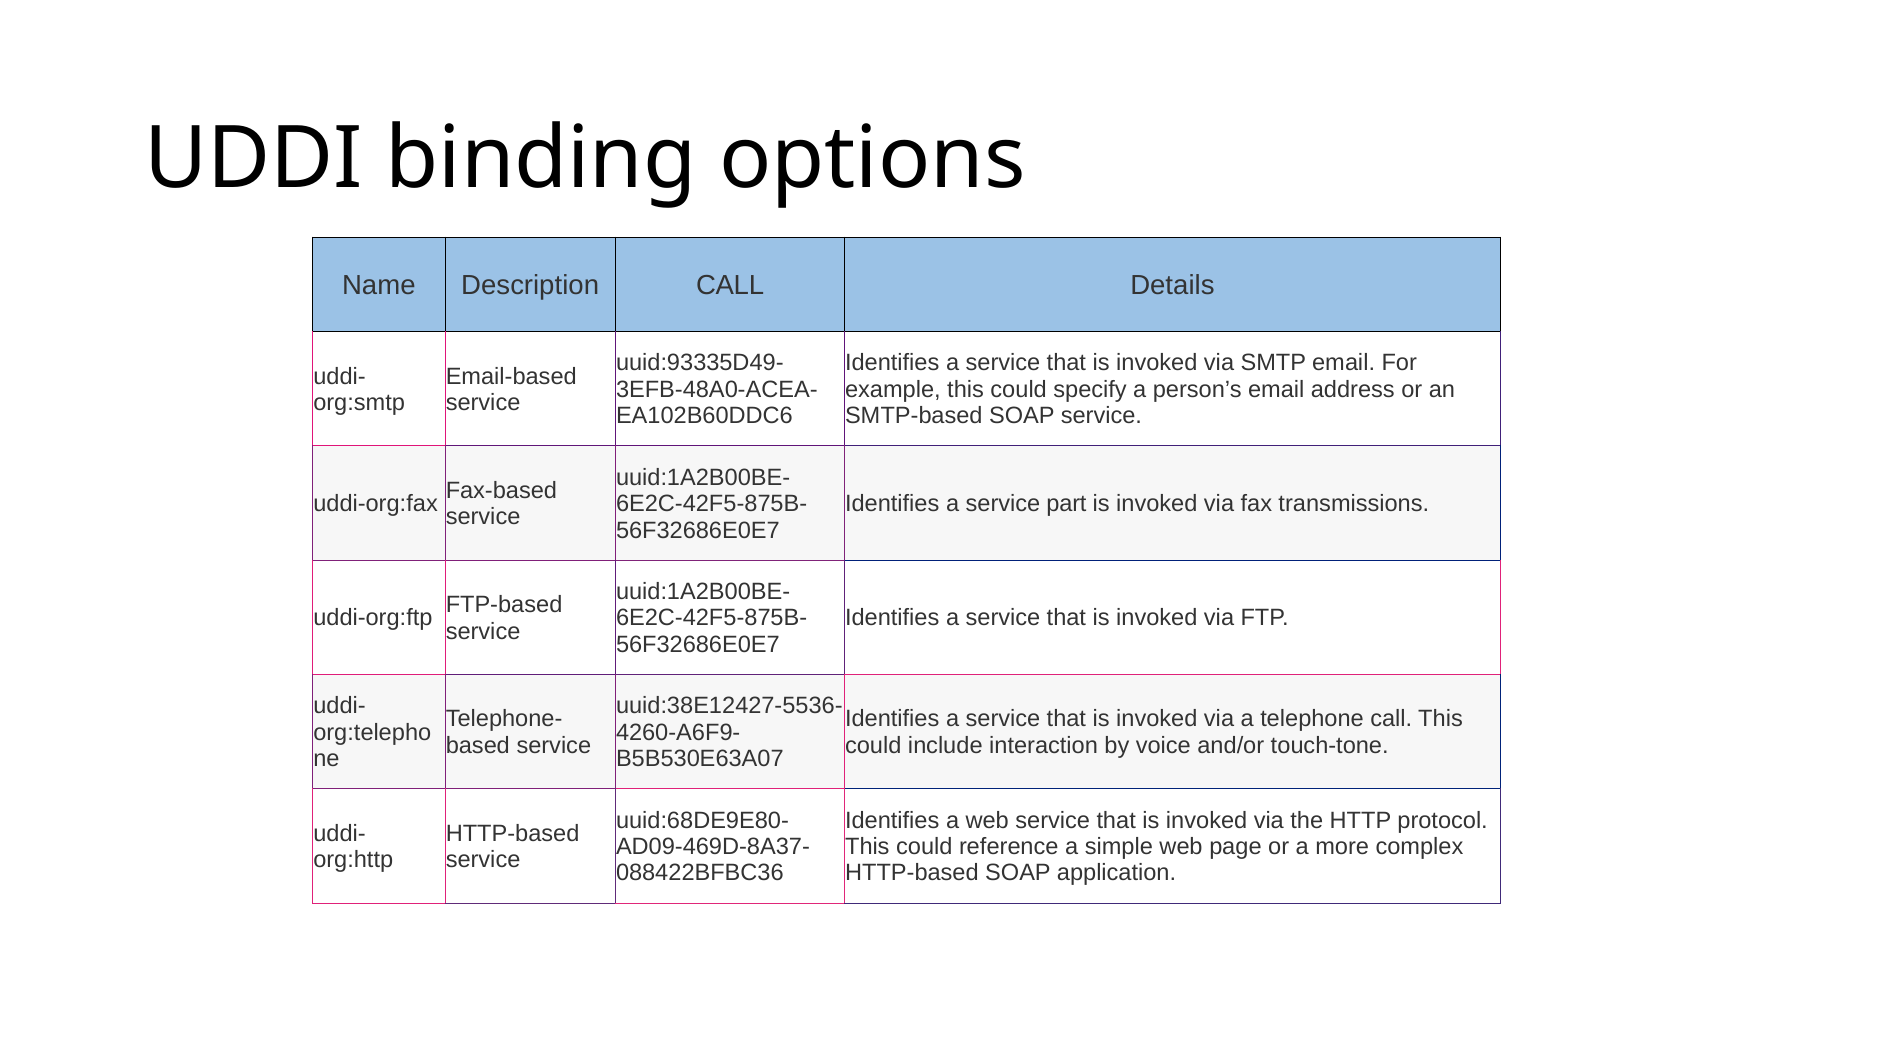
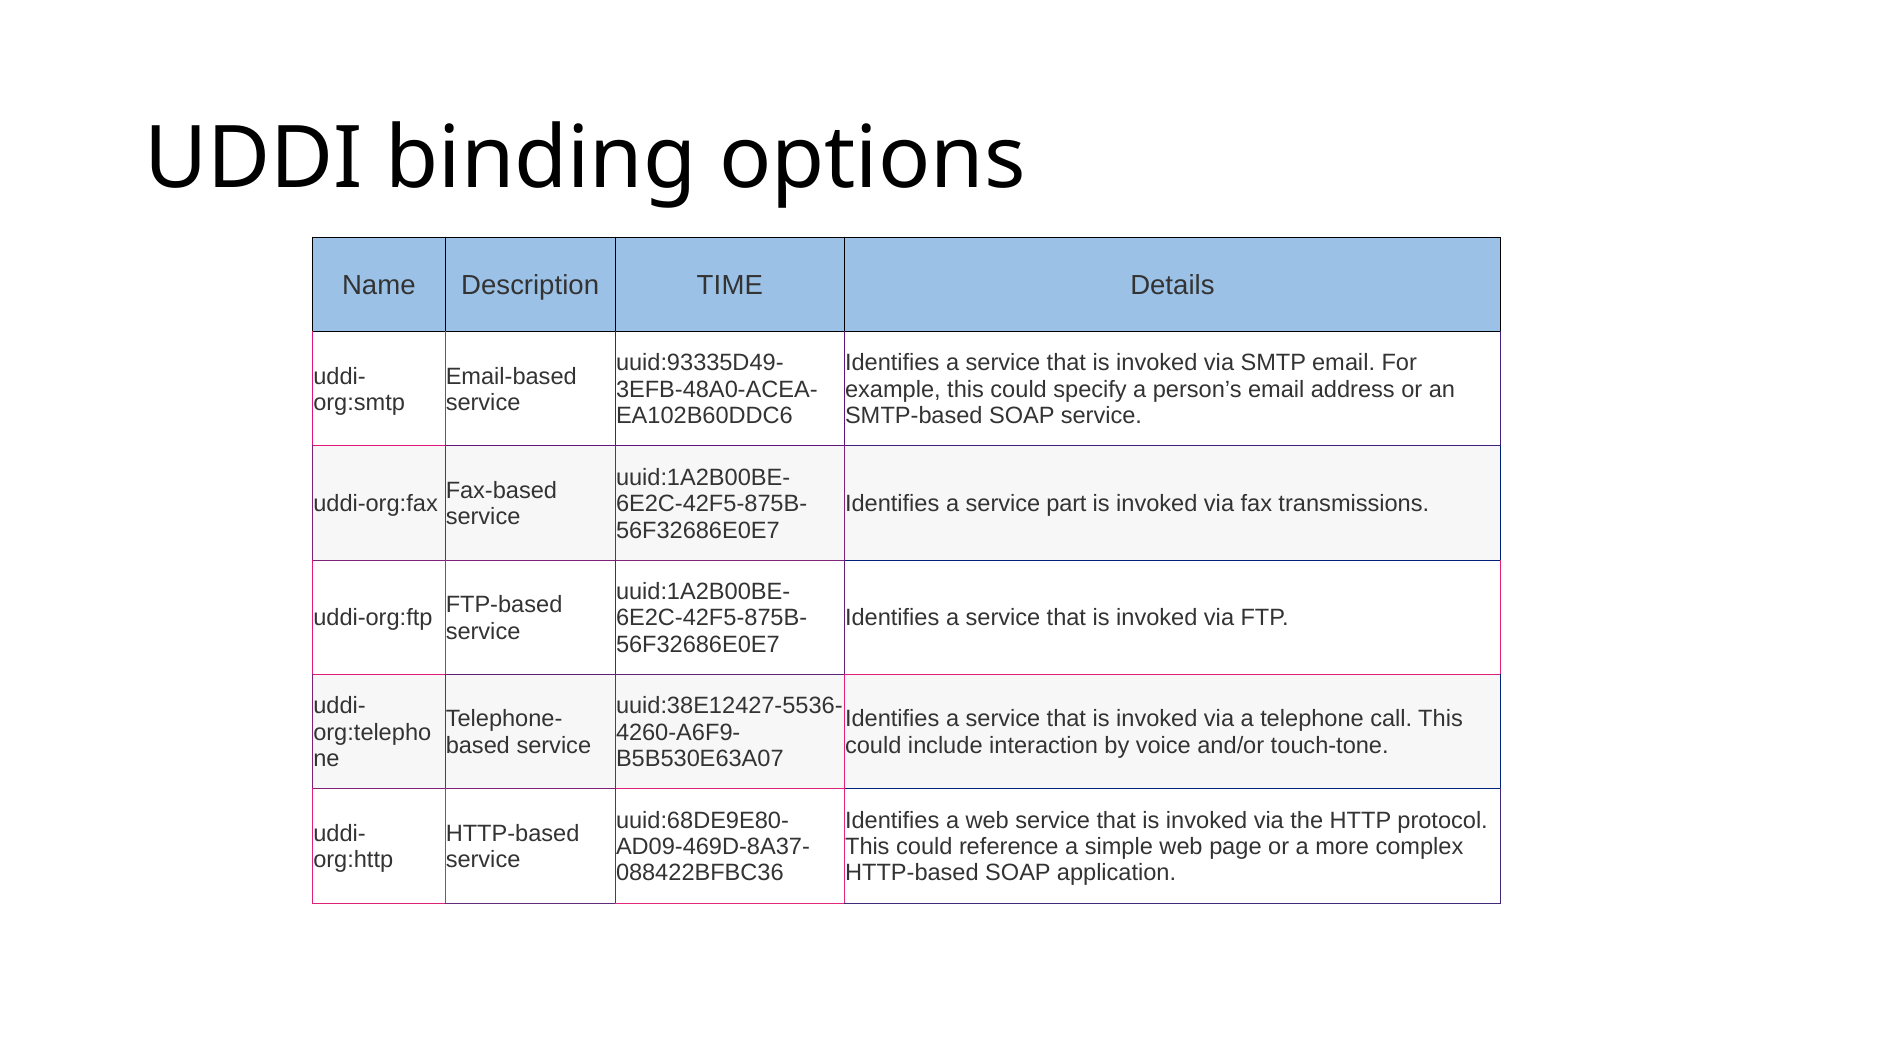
Description CALL: CALL -> TIME
